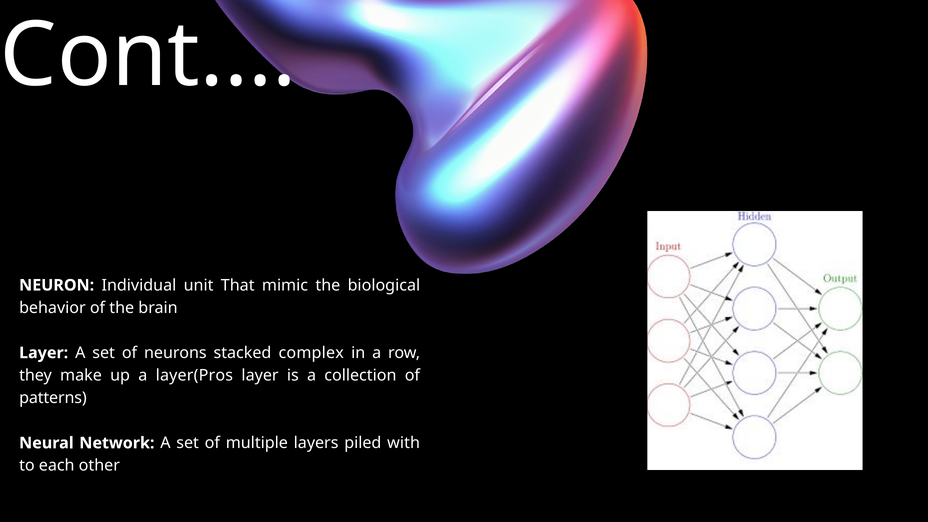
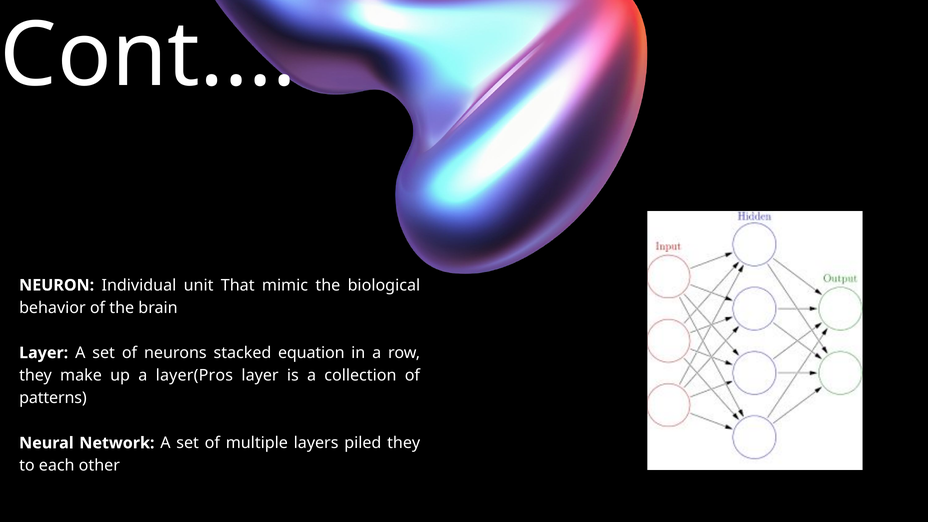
complex: complex -> equation
piled with: with -> they
